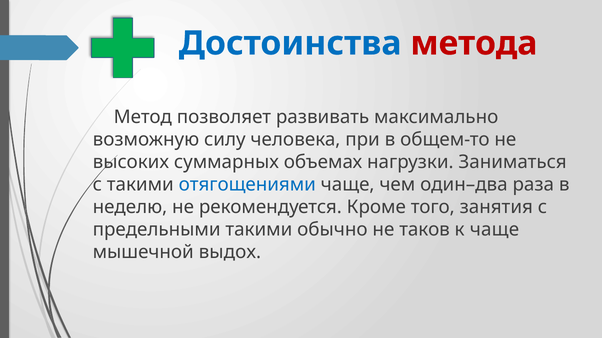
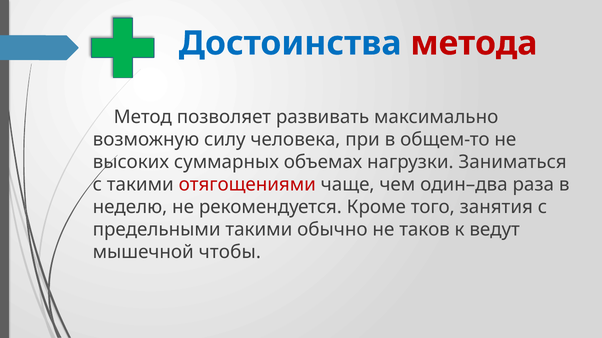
отягощениями colour: blue -> red
к чаще: чаще -> ведут
выдох: выдох -> чтобы
